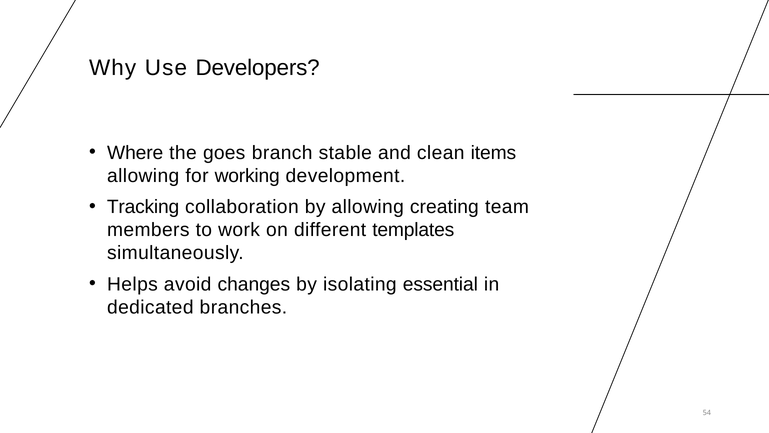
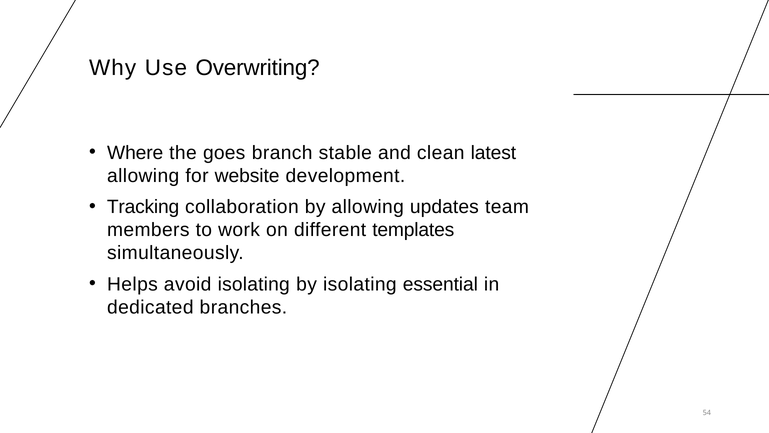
Developers: Developers -> Overwriting
items: items -> latest
working: working -> website
creating: creating -> updates
avoid changes: changes -> isolating
